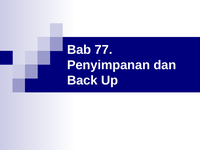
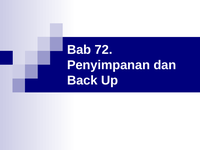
77: 77 -> 72
